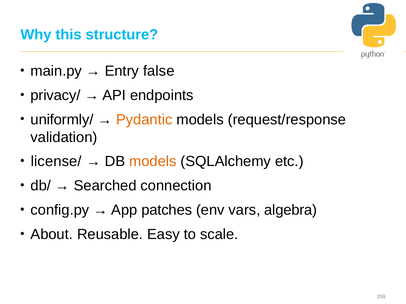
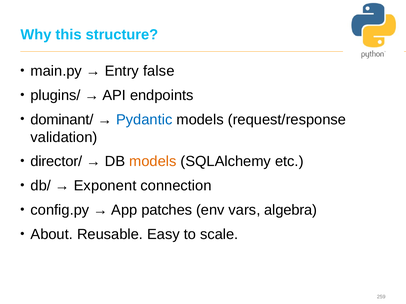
privacy/: privacy/ -> plugins/
uniformly/: uniformly/ -> dominant/
Pydantic colour: orange -> blue
license/: license/ -> director/
Searched: Searched -> Exponent
